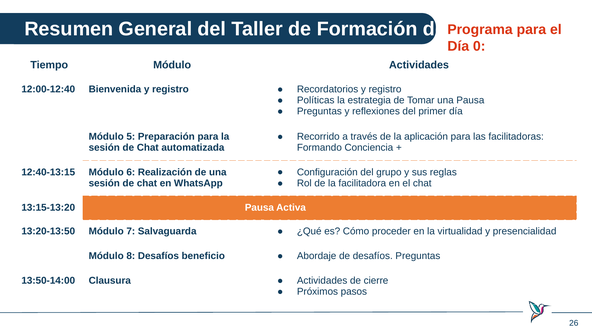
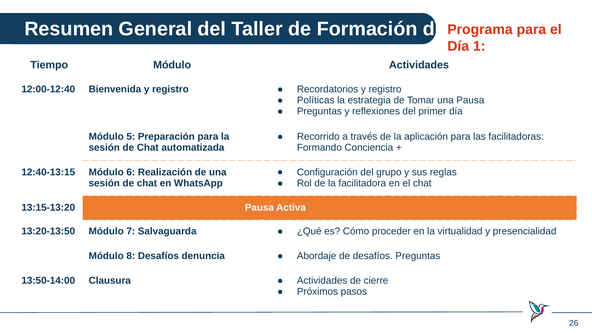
0: 0 -> 1
beneficio: beneficio -> denuncia
